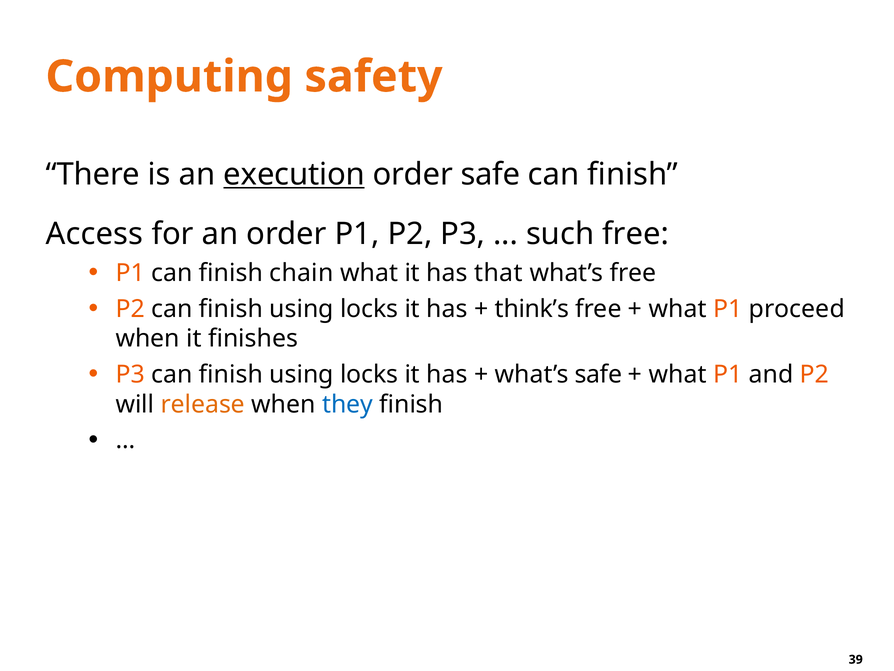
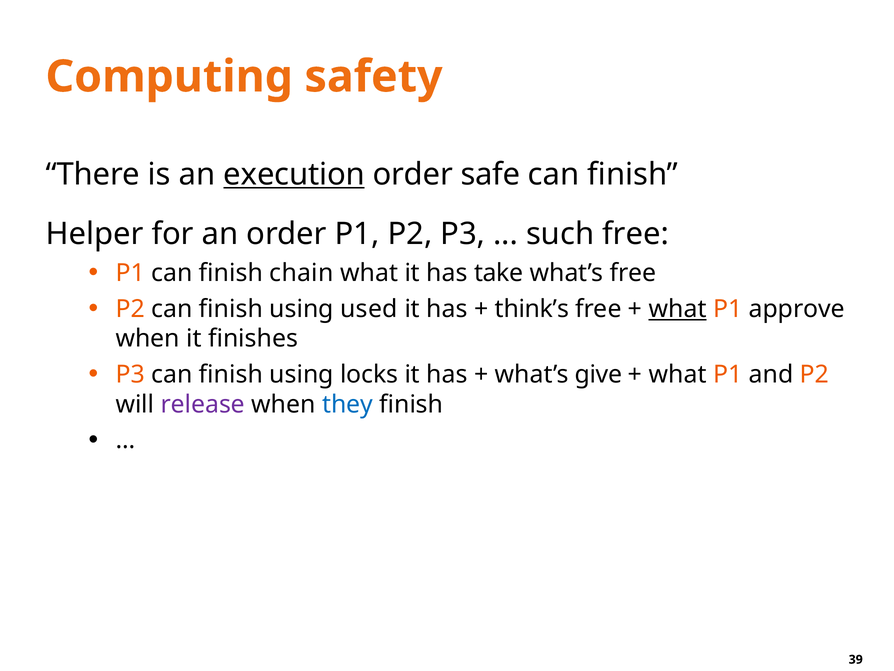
Access: Access -> Helper
that: that -> take
locks at (369, 309): locks -> used
what at (678, 309) underline: none -> present
proceed: proceed -> approve
what’s safe: safe -> give
release colour: orange -> purple
